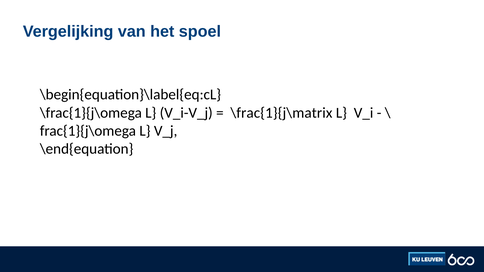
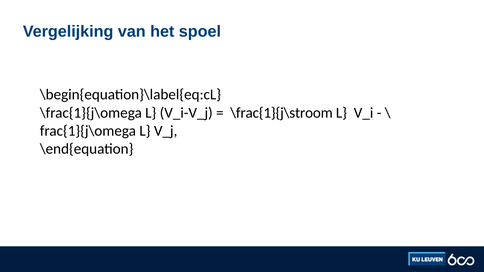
\frac{1}{j\matrix: \frac{1}{j\matrix -> \frac{1}{j\stroom
